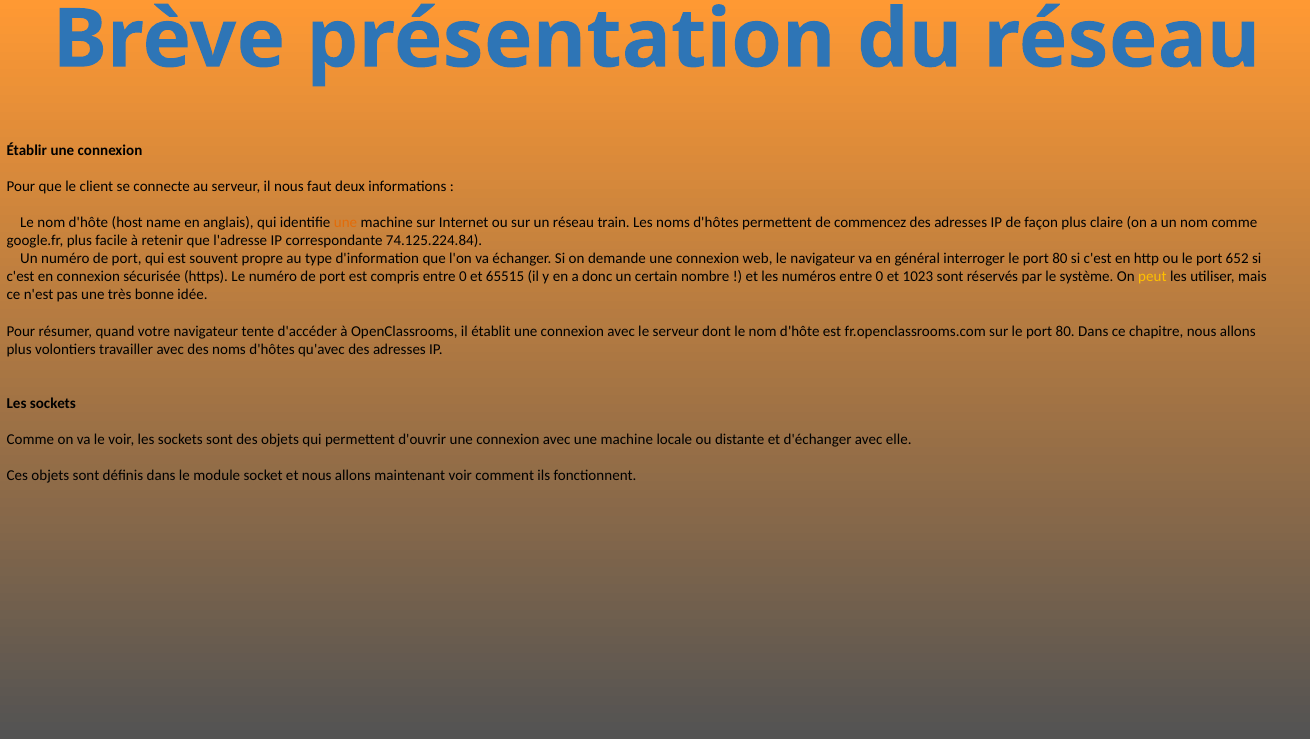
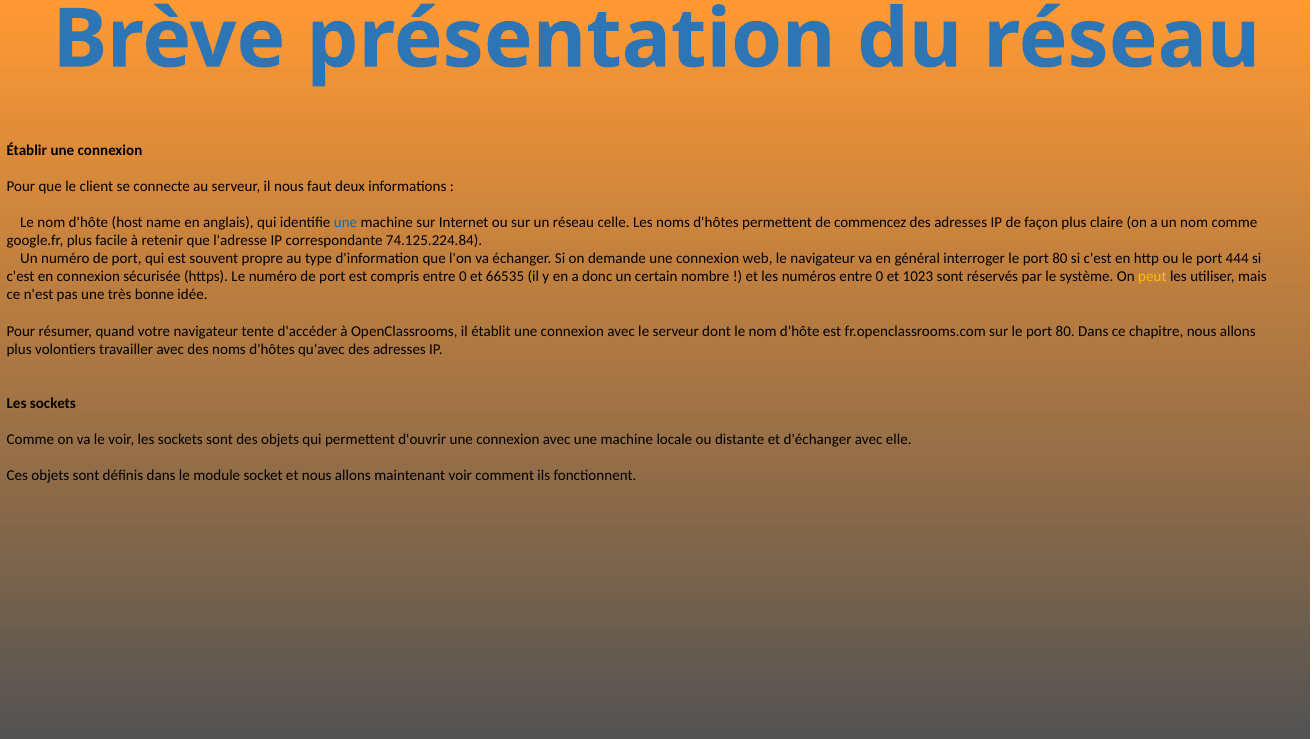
une at (346, 223) colour: orange -> blue
train: train -> celle
652: 652 -> 444
65515: 65515 -> 66535
